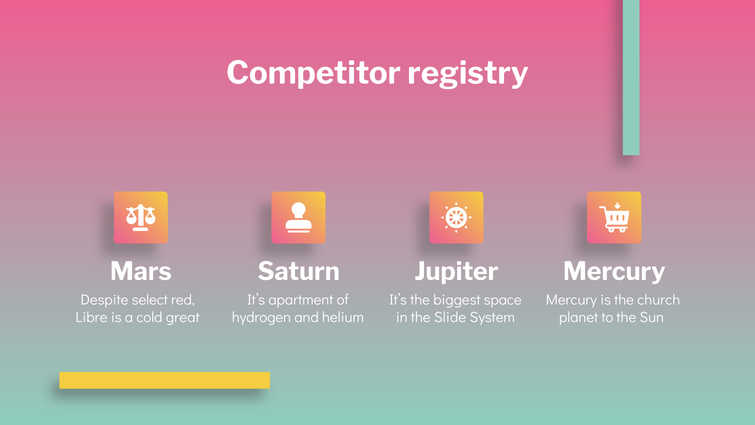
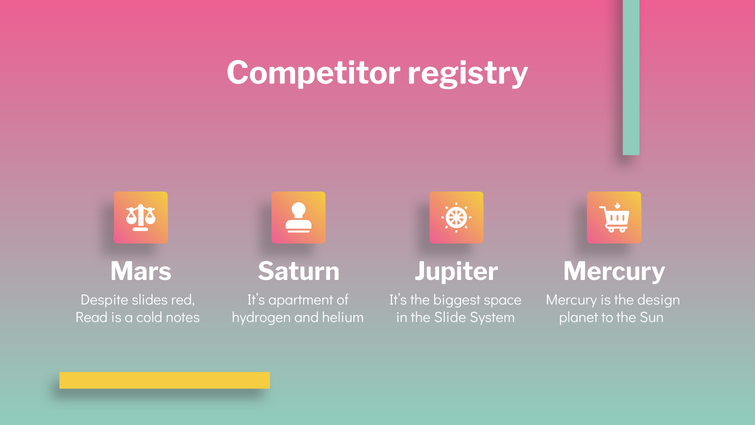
select: select -> slides
church: church -> design
Libre: Libre -> Read
great: great -> notes
